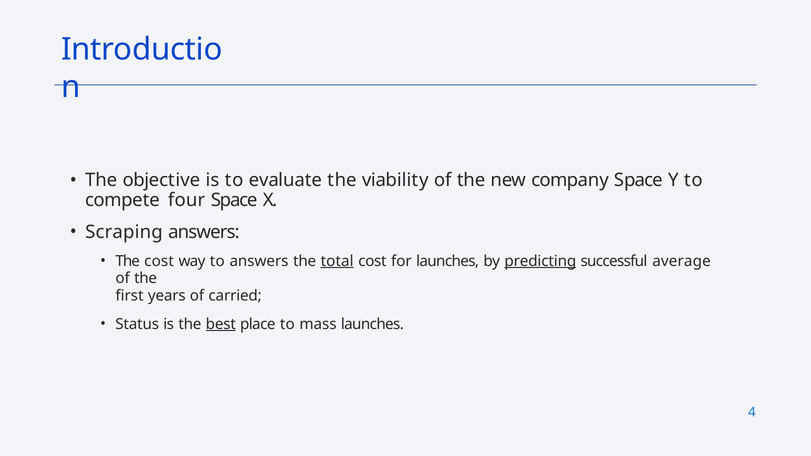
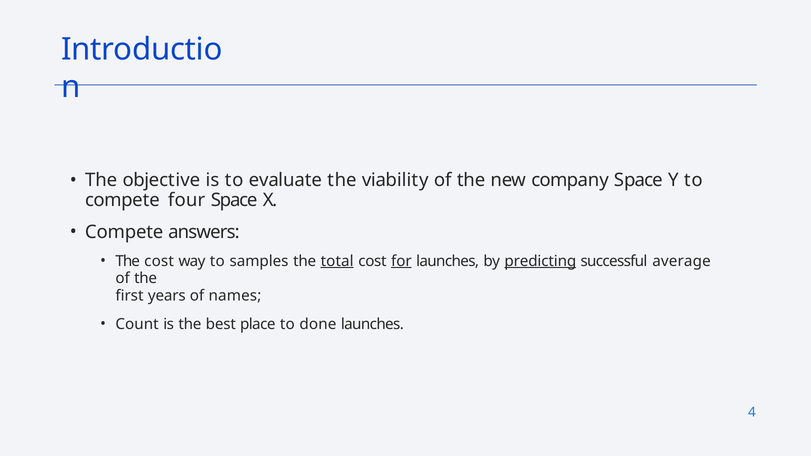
Scraping at (124, 232): Scraping -> Compete
to answers: answers -> samples
for underline: none -> present
carried: carried -> names
Status: Status -> Count
best underline: present -> none
mass: mass -> done
